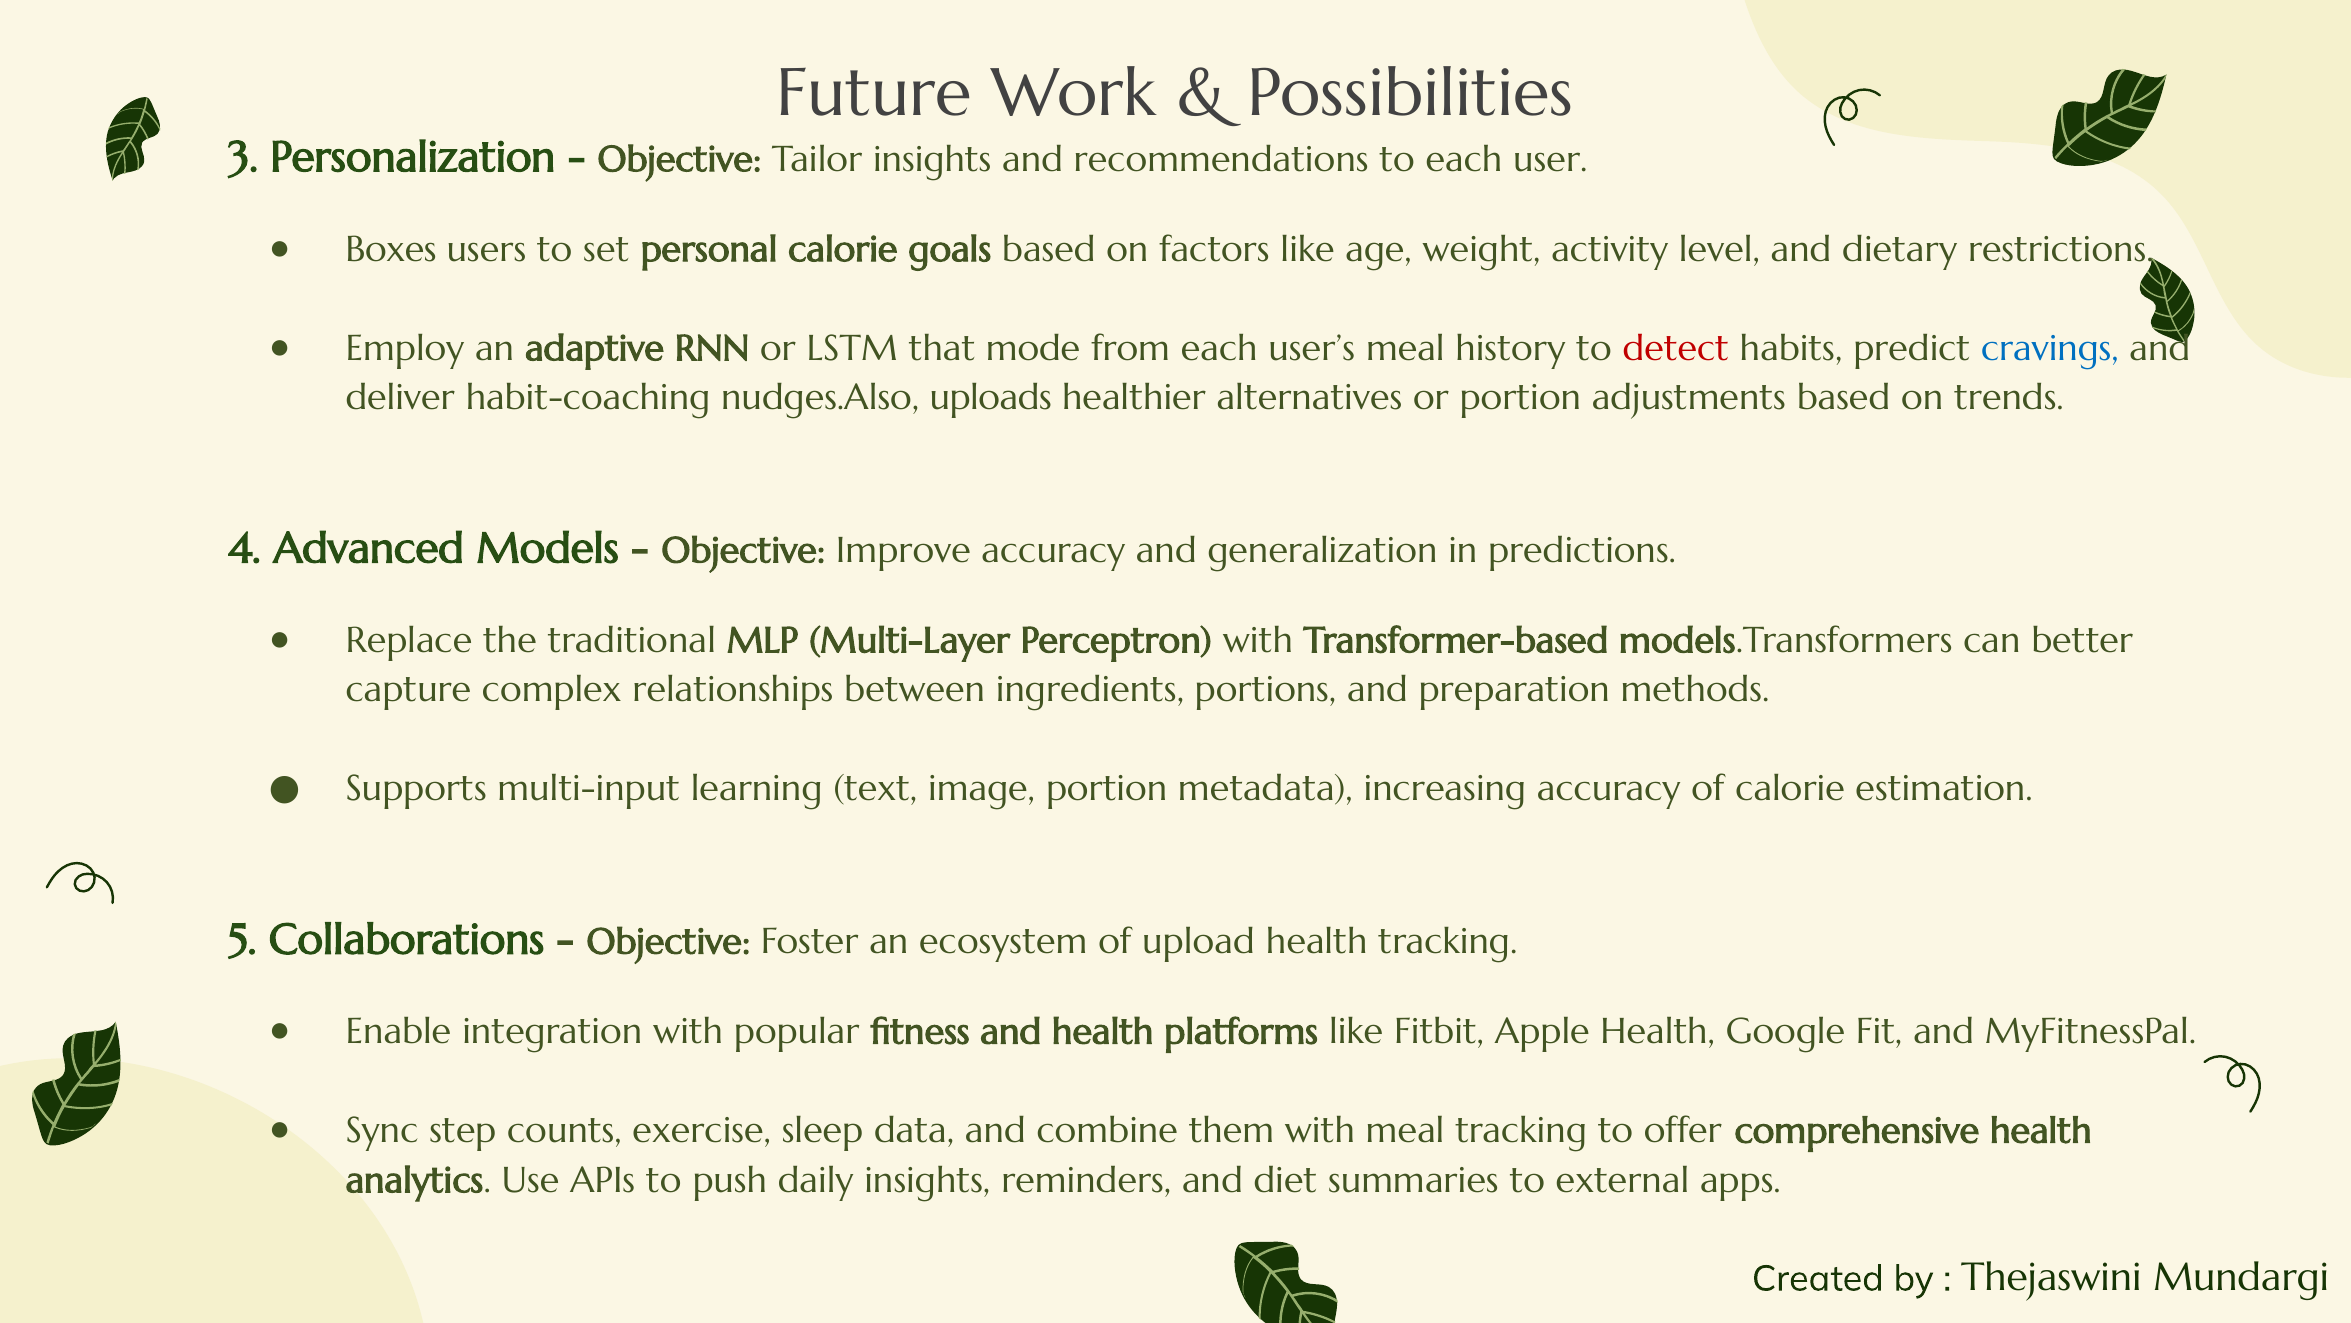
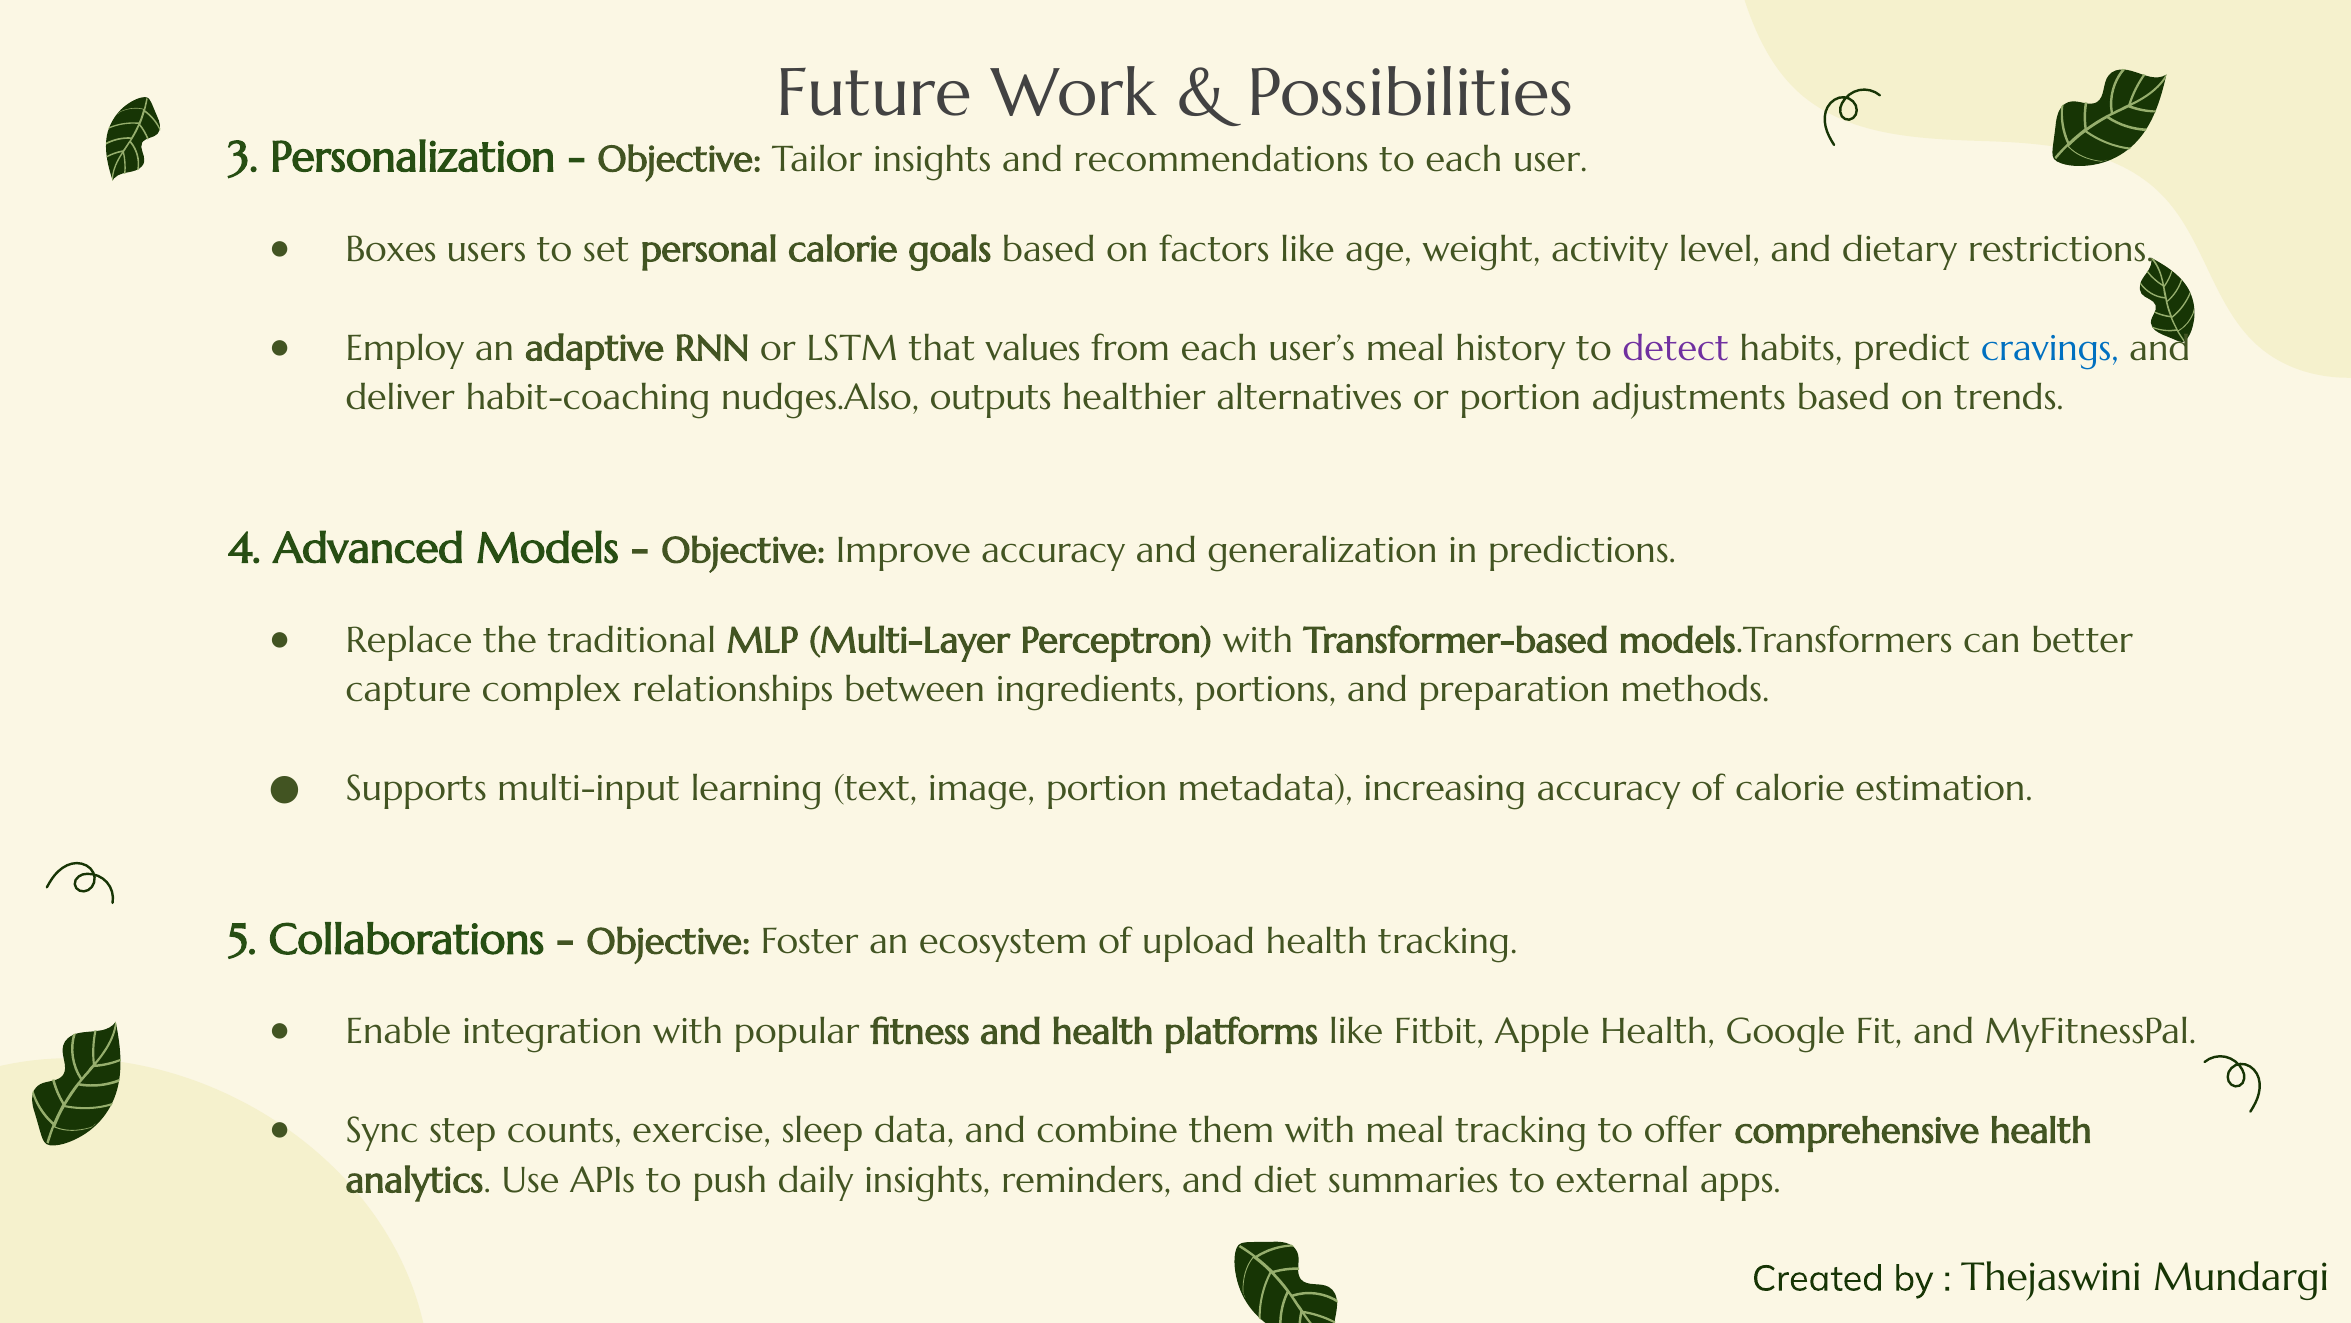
mode: mode -> values
detect colour: red -> purple
uploads: uploads -> outputs
